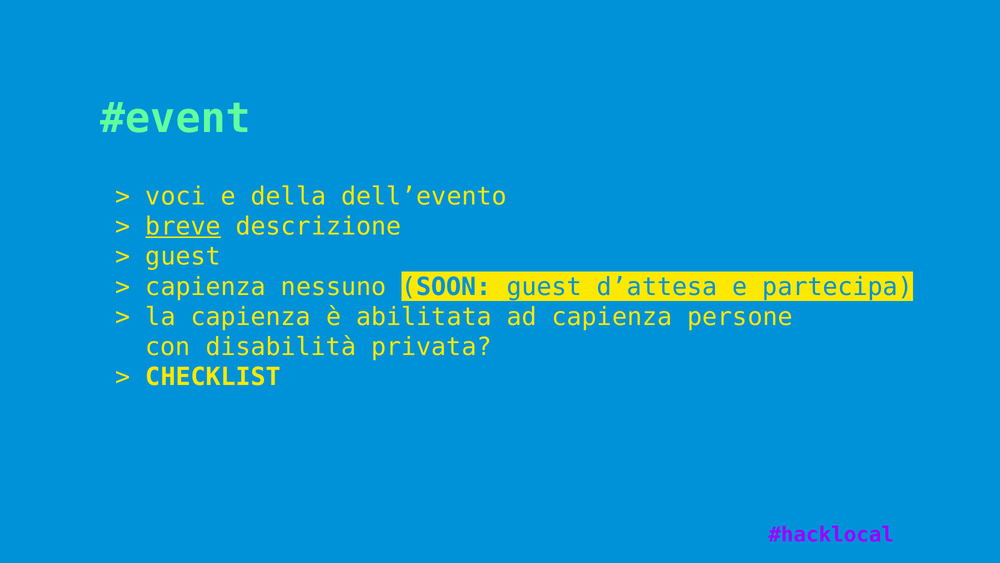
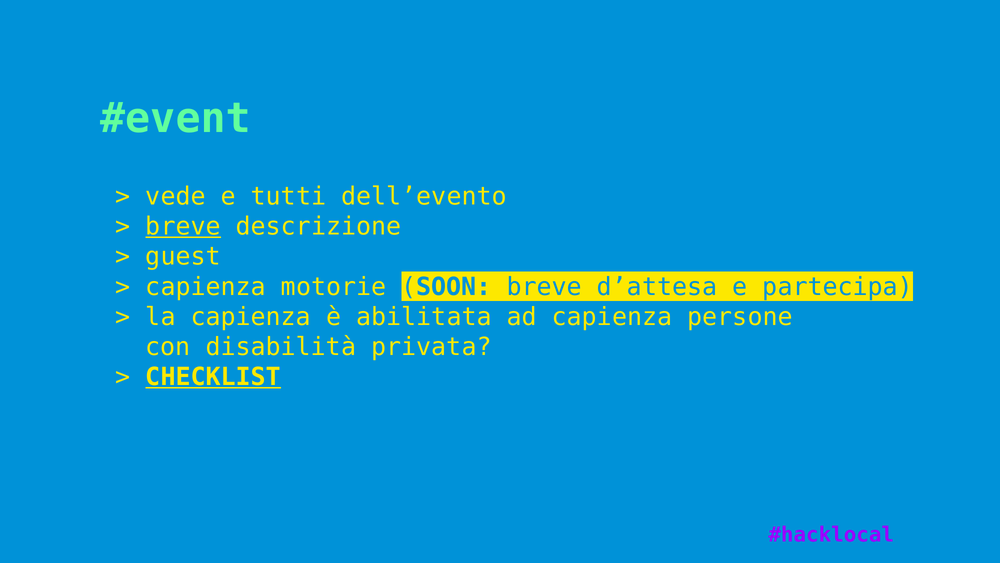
voci: voci -> vede
della: della -> tutti
nessuno: nessuno -> motorie
SOON guest: guest -> breve
CHECKLIST underline: none -> present
